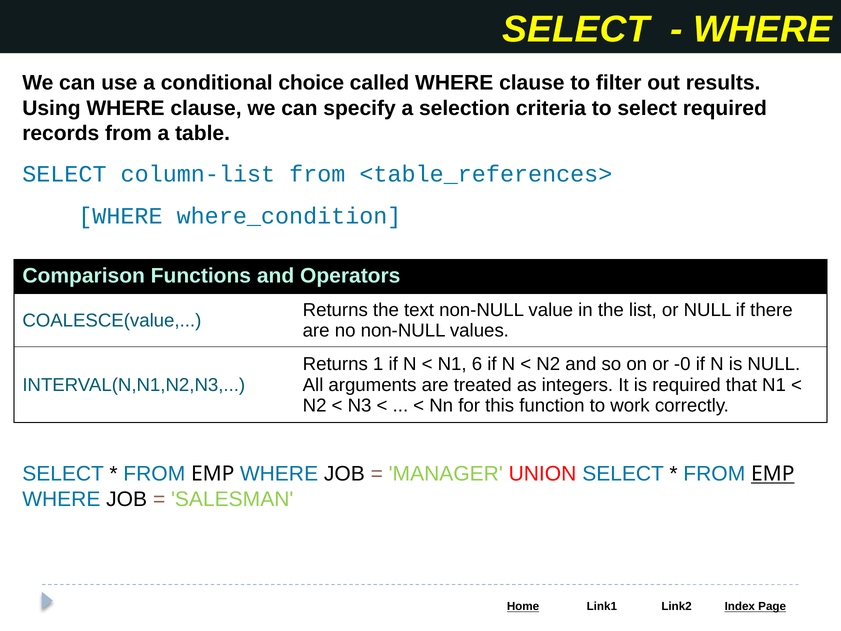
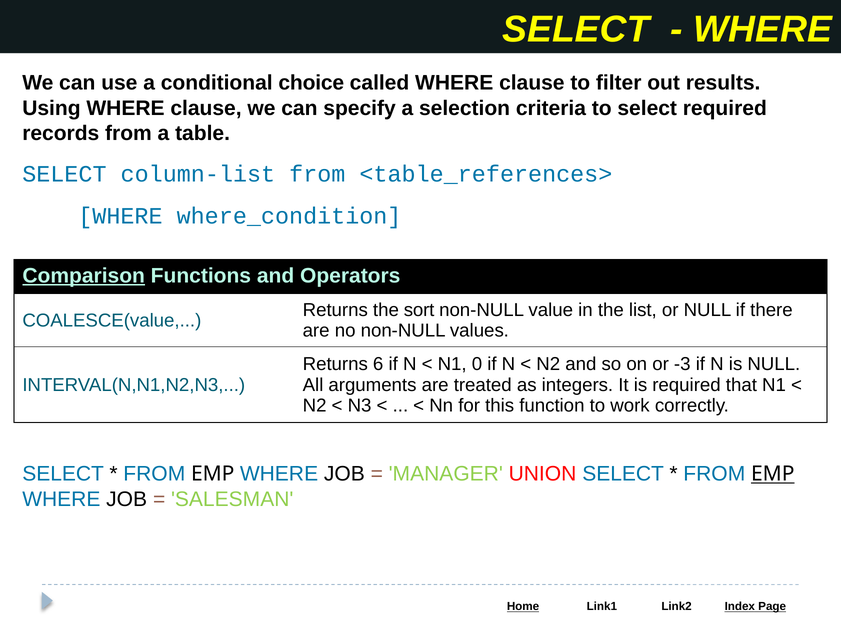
Comparison underline: none -> present
text: text -> sort
1: 1 -> 6
6: 6 -> 0
-0: -0 -> -3
